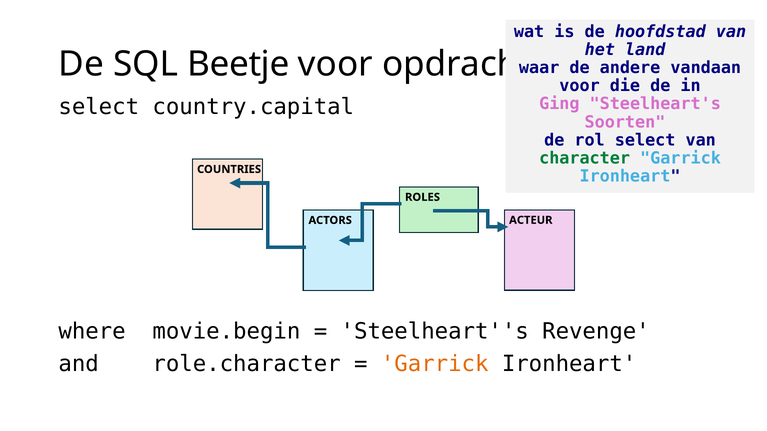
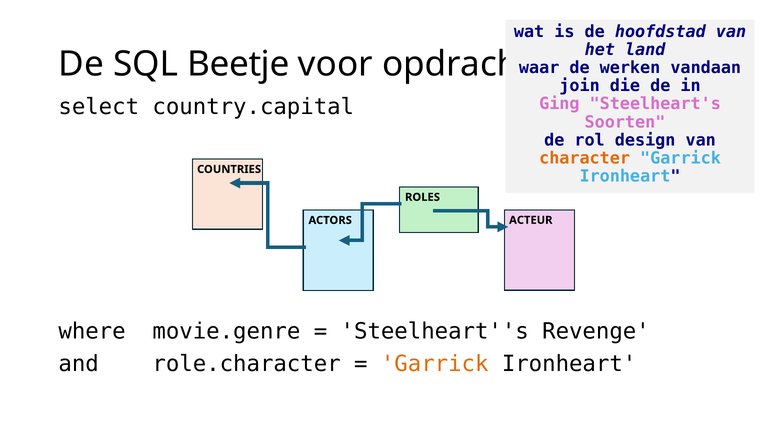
andere: andere -> werken
voor at (580, 86): voor -> join
rol select: select -> design
character colour: green -> orange
movie.begin: movie.begin -> movie.genre
